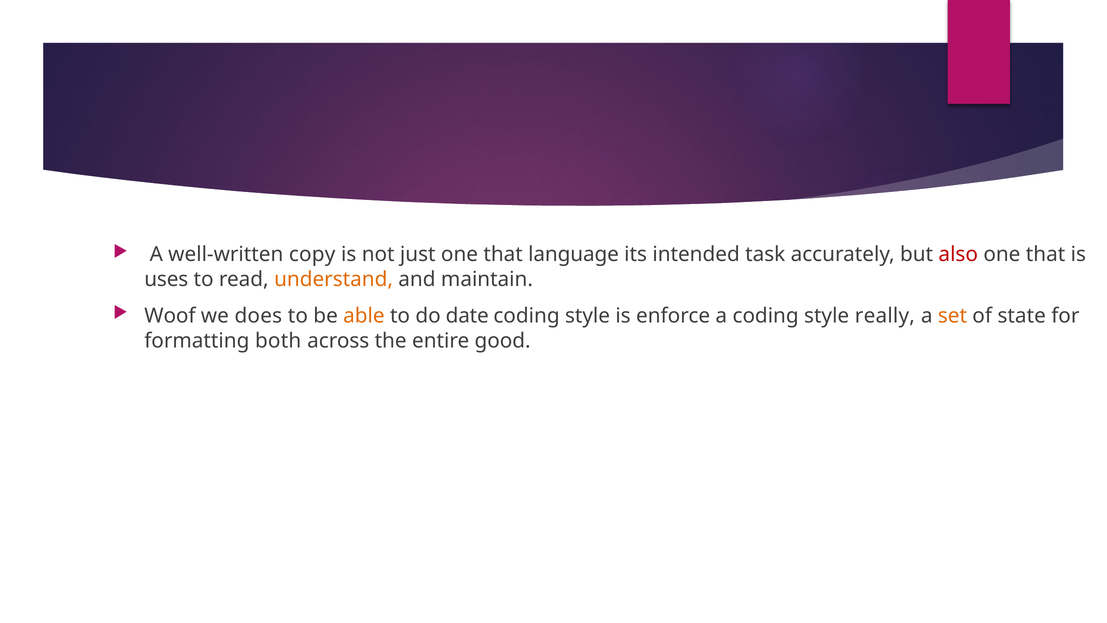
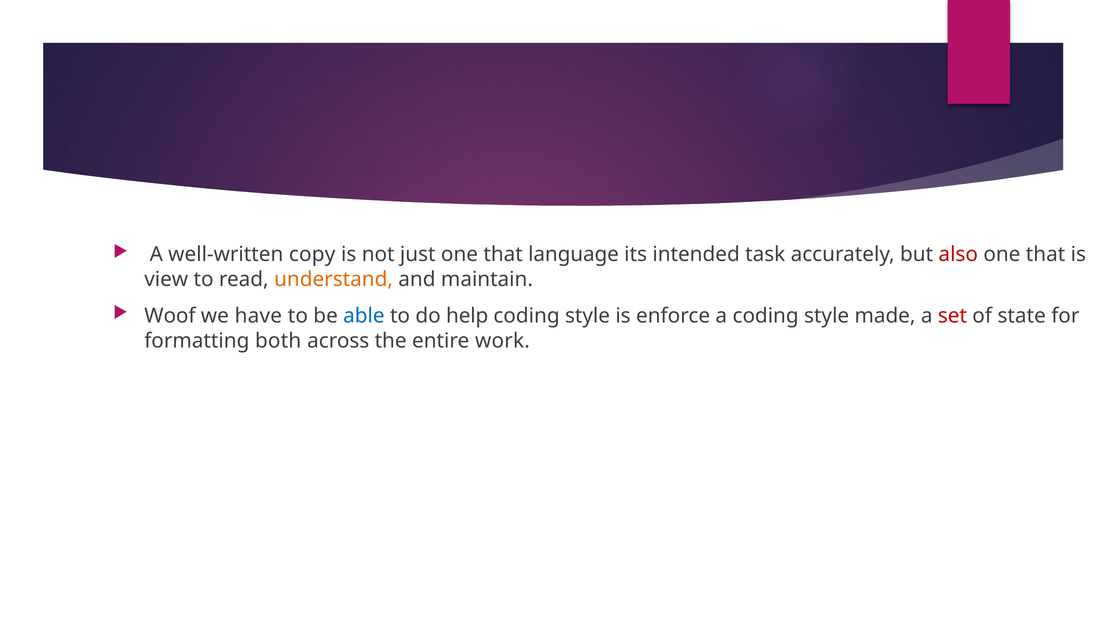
uses: uses -> view
does: does -> have
able colour: orange -> blue
date: date -> help
really: really -> made
set colour: orange -> red
good: good -> work
